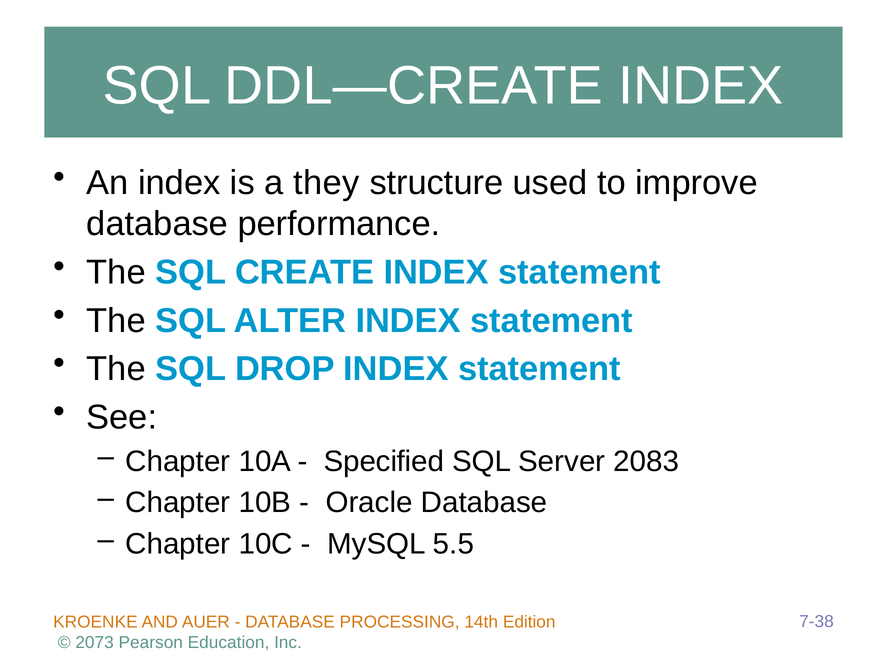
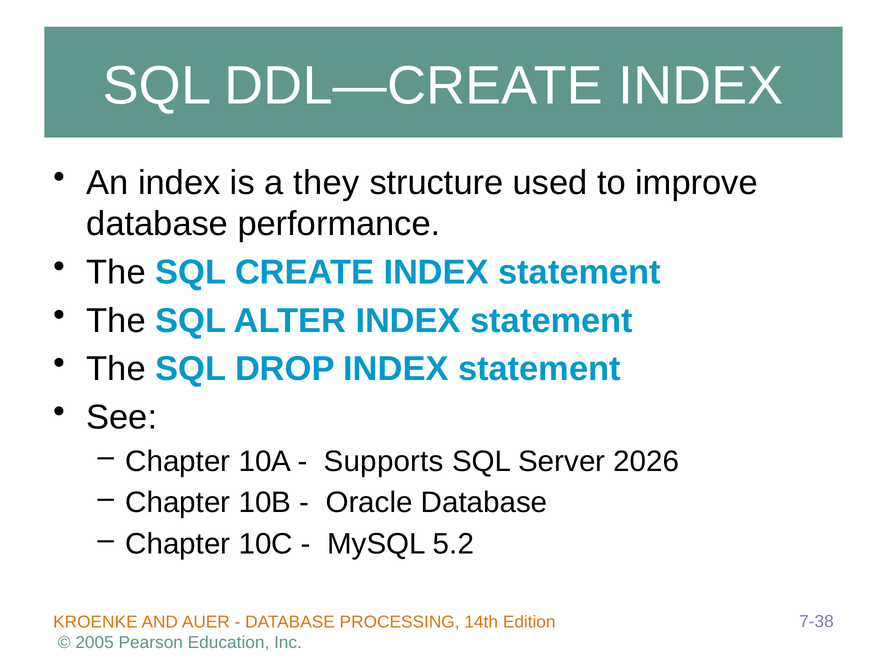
Specified: Specified -> Supports
2083: 2083 -> 2026
5.5: 5.5 -> 5.2
2073: 2073 -> 2005
